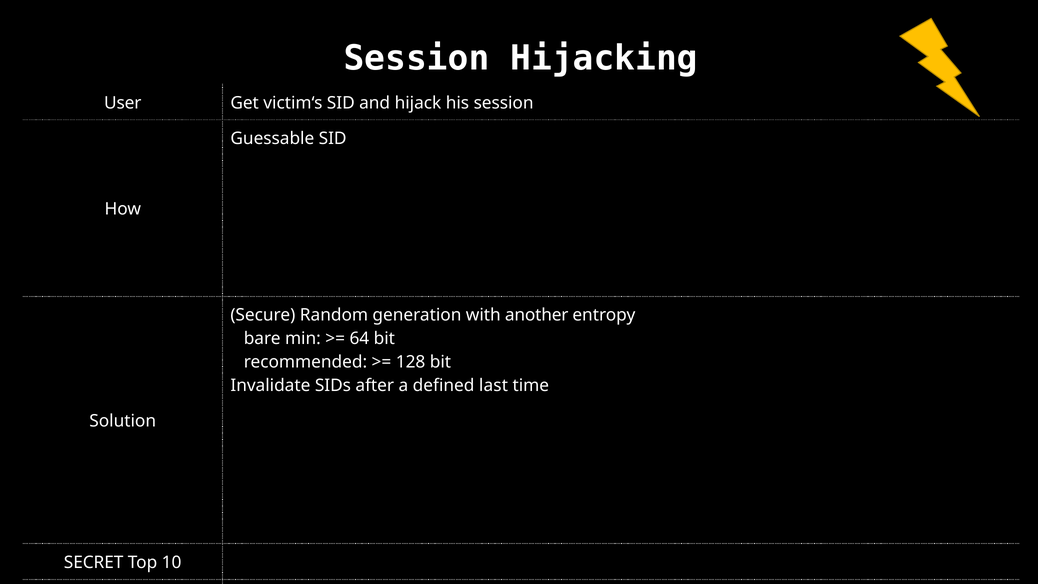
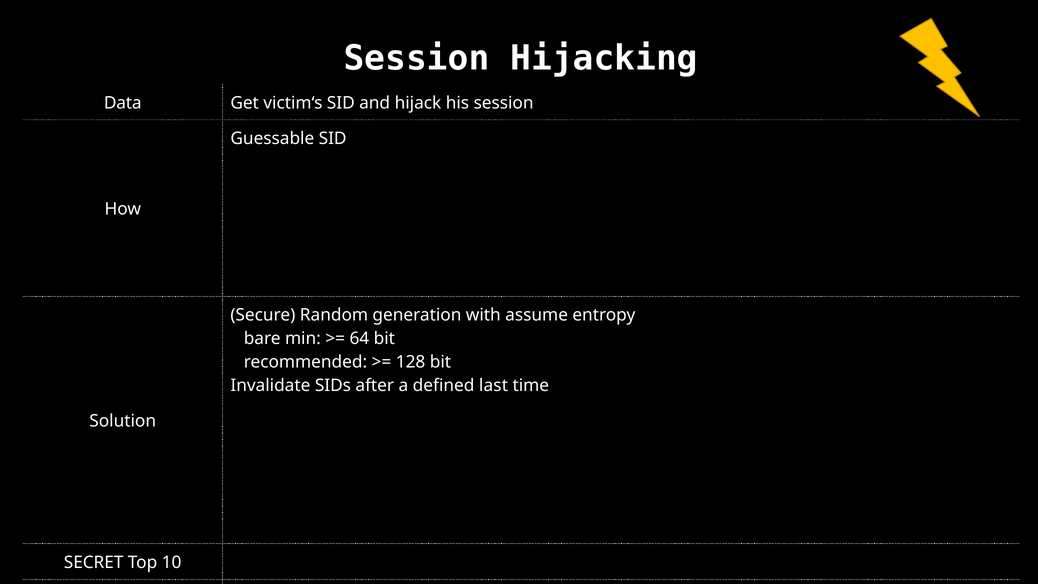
User: User -> Data
another: another -> assume
